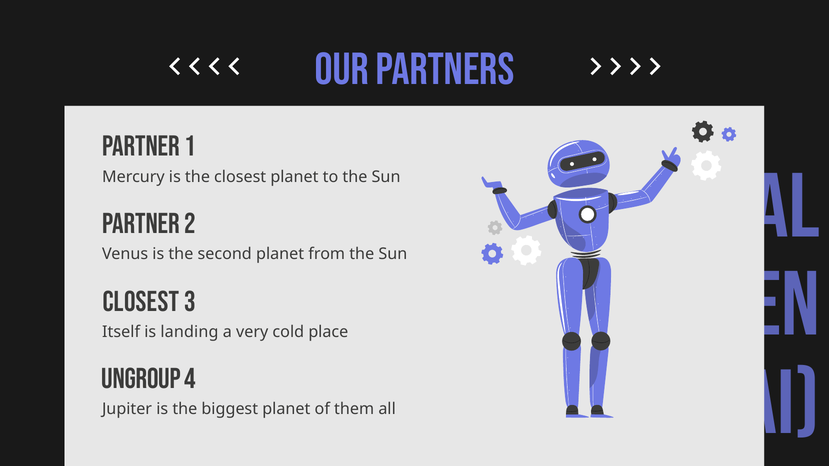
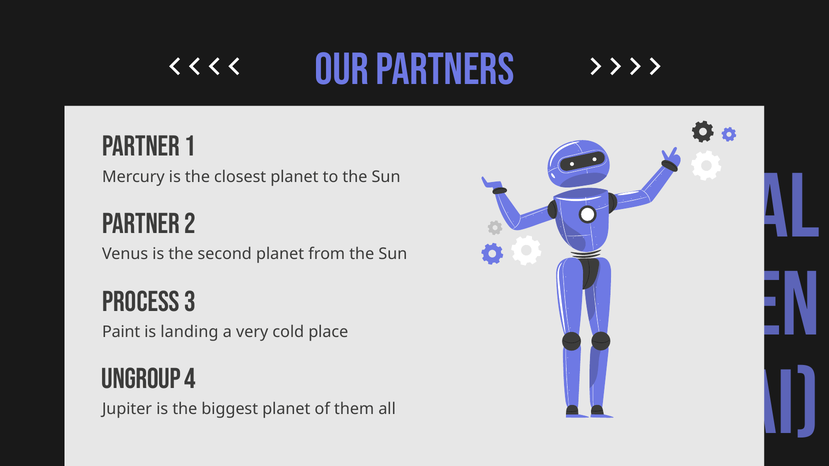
CLOSEST at (141, 302): CLOSEST -> PROCESS
Itself: Itself -> Paint
